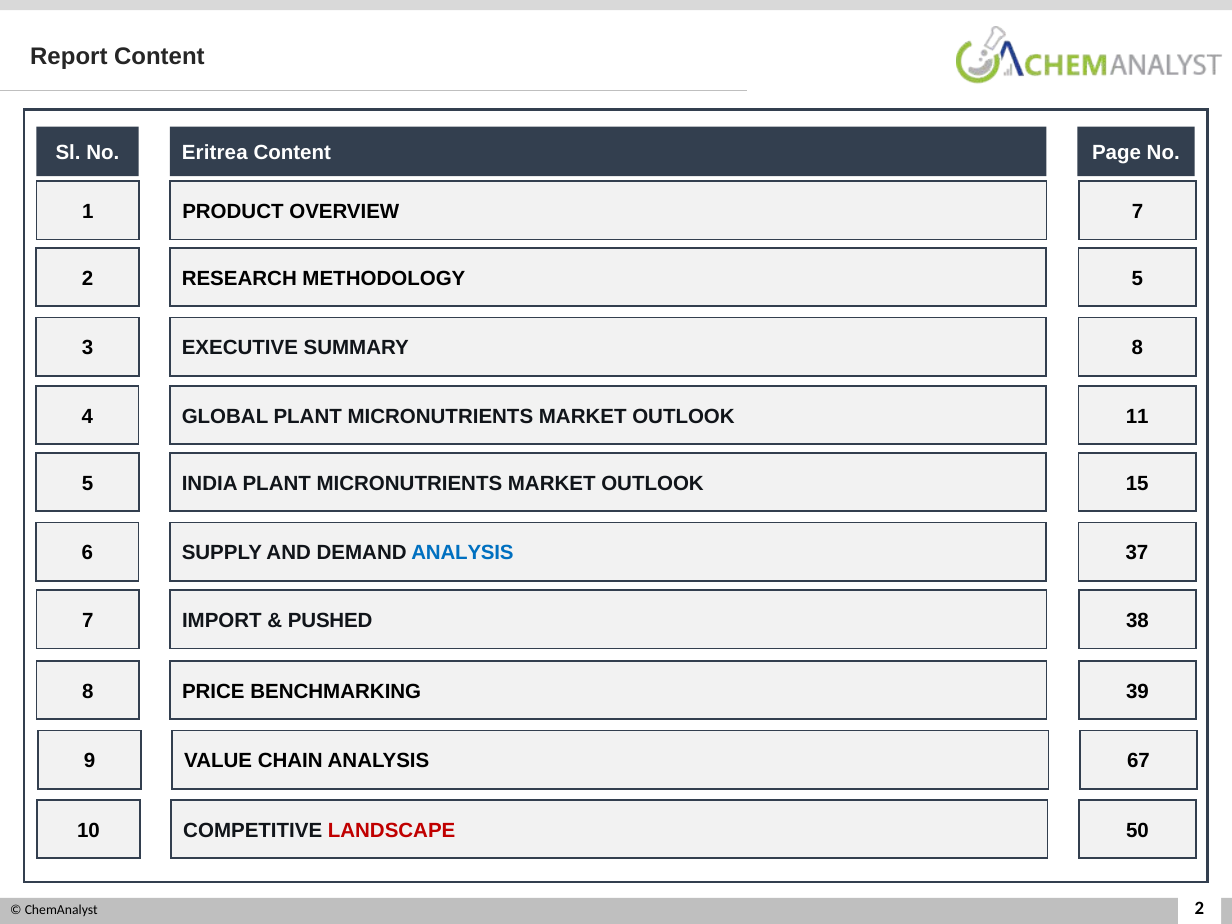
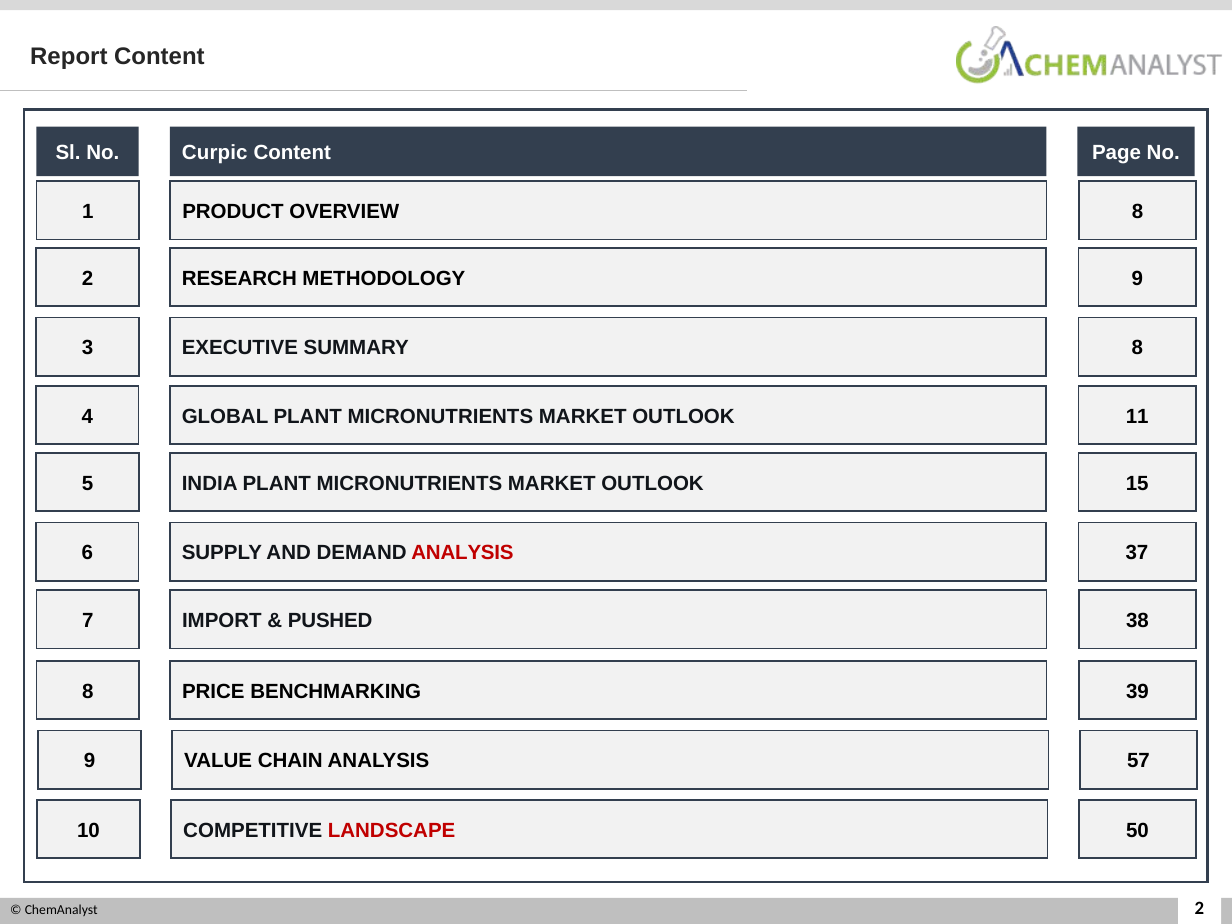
Eritrea: Eritrea -> Curpic
OVERVIEW 7: 7 -> 8
METHODOLOGY 5: 5 -> 9
ANALYSIS at (462, 553) colour: blue -> red
67: 67 -> 57
